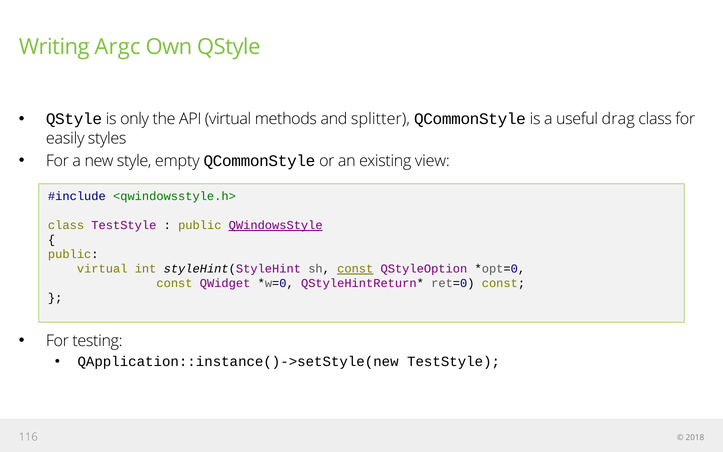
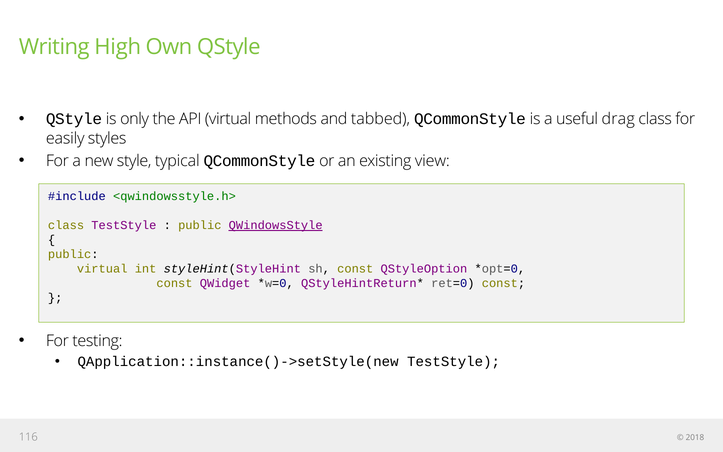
Argc: Argc -> High
splitter: splitter -> tabbed
empty: empty -> typical
const at (355, 269) underline: present -> none
